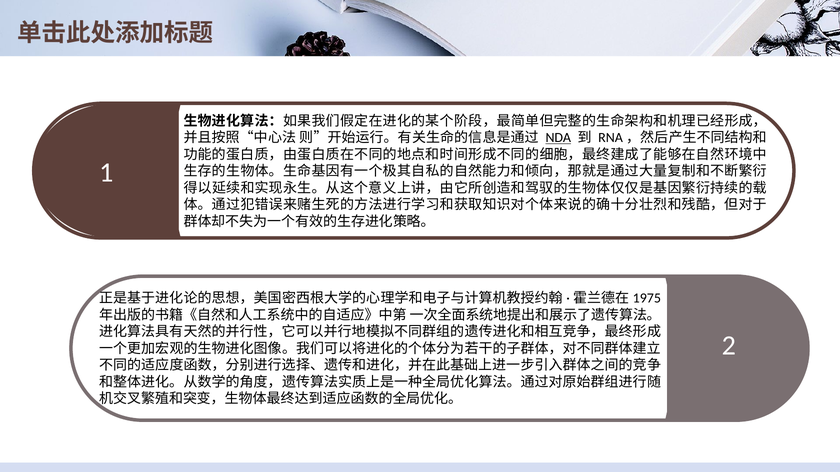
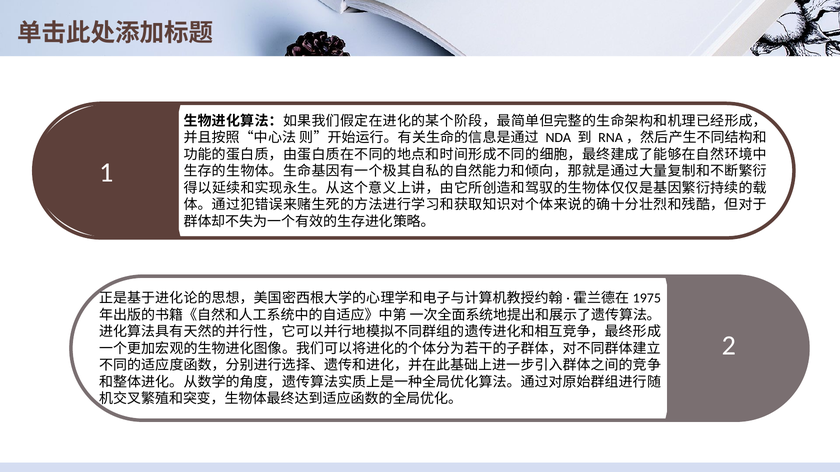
NDA underline: present -> none
